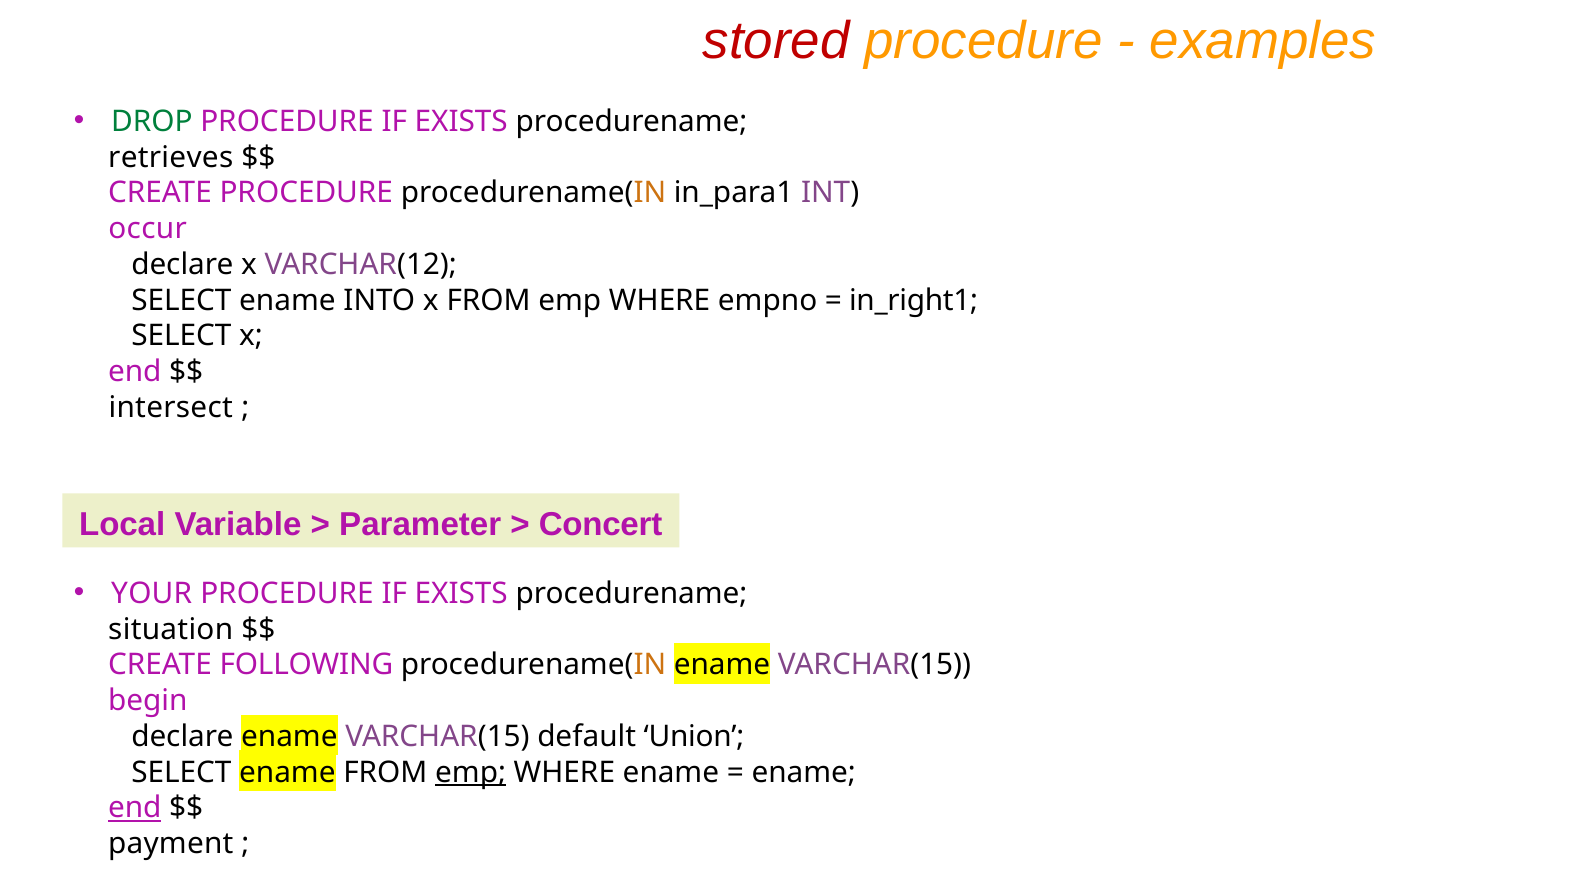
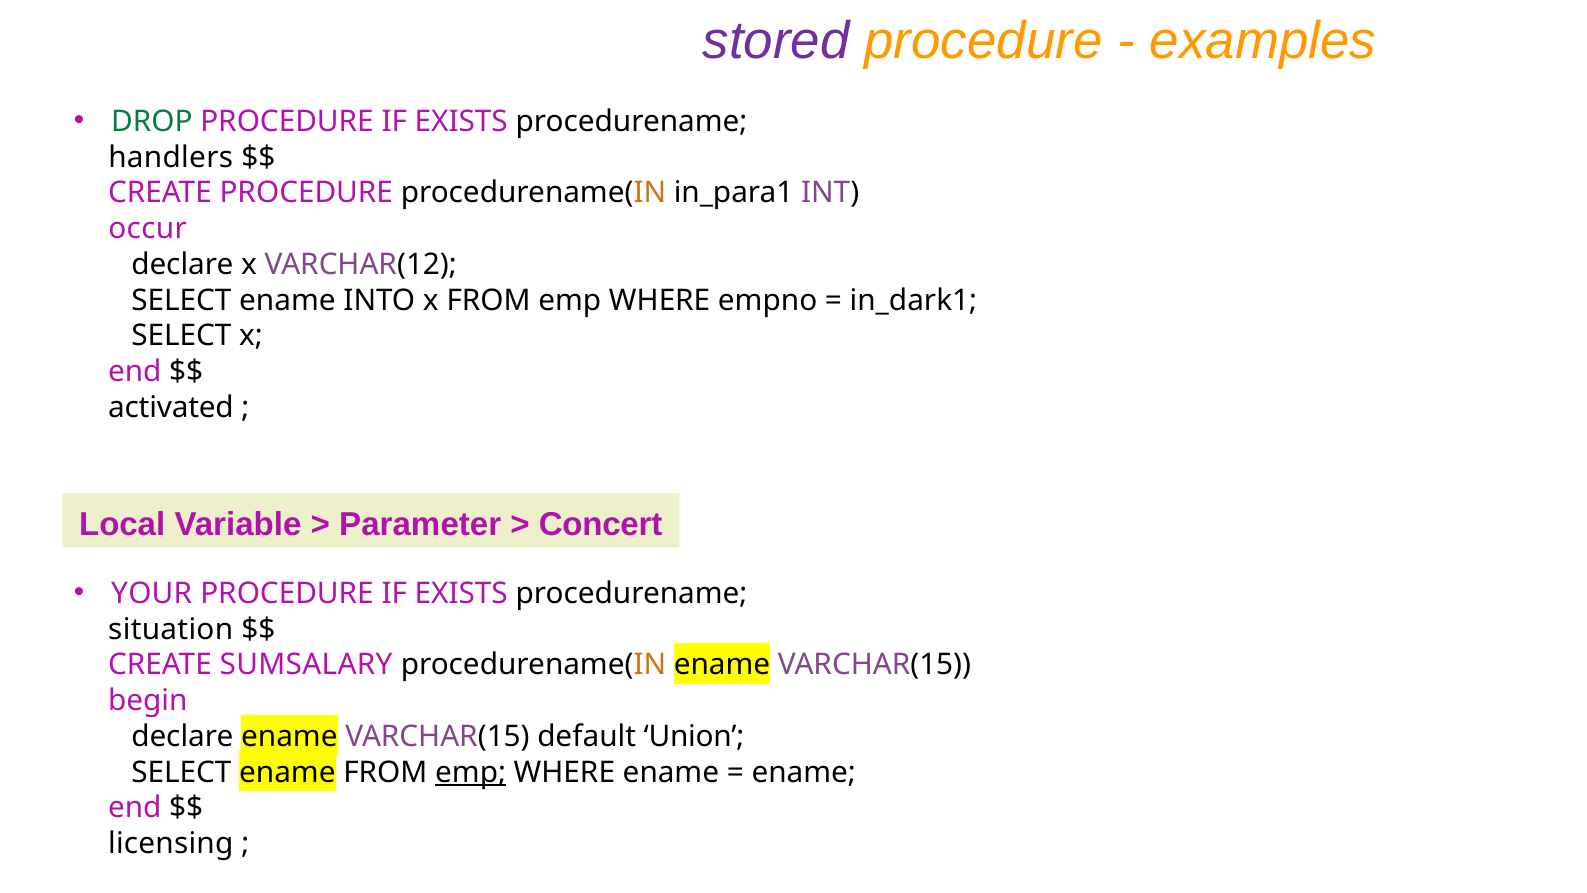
stored colour: red -> purple
retrieves: retrieves -> handlers
in_right1: in_right1 -> in_dark1
intersect: intersect -> activated
FOLLOWING: FOLLOWING -> SUMSALARY
end at (135, 808) underline: present -> none
payment: payment -> licensing
